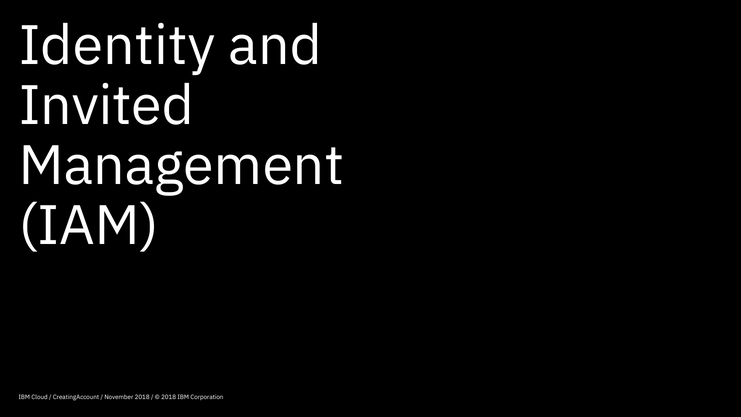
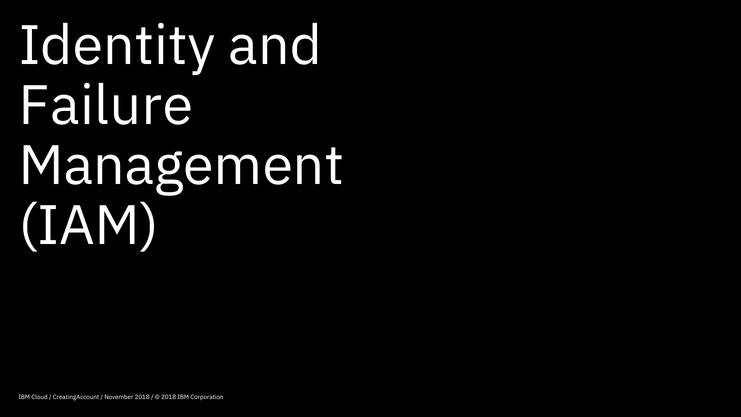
Invited: Invited -> Failure
